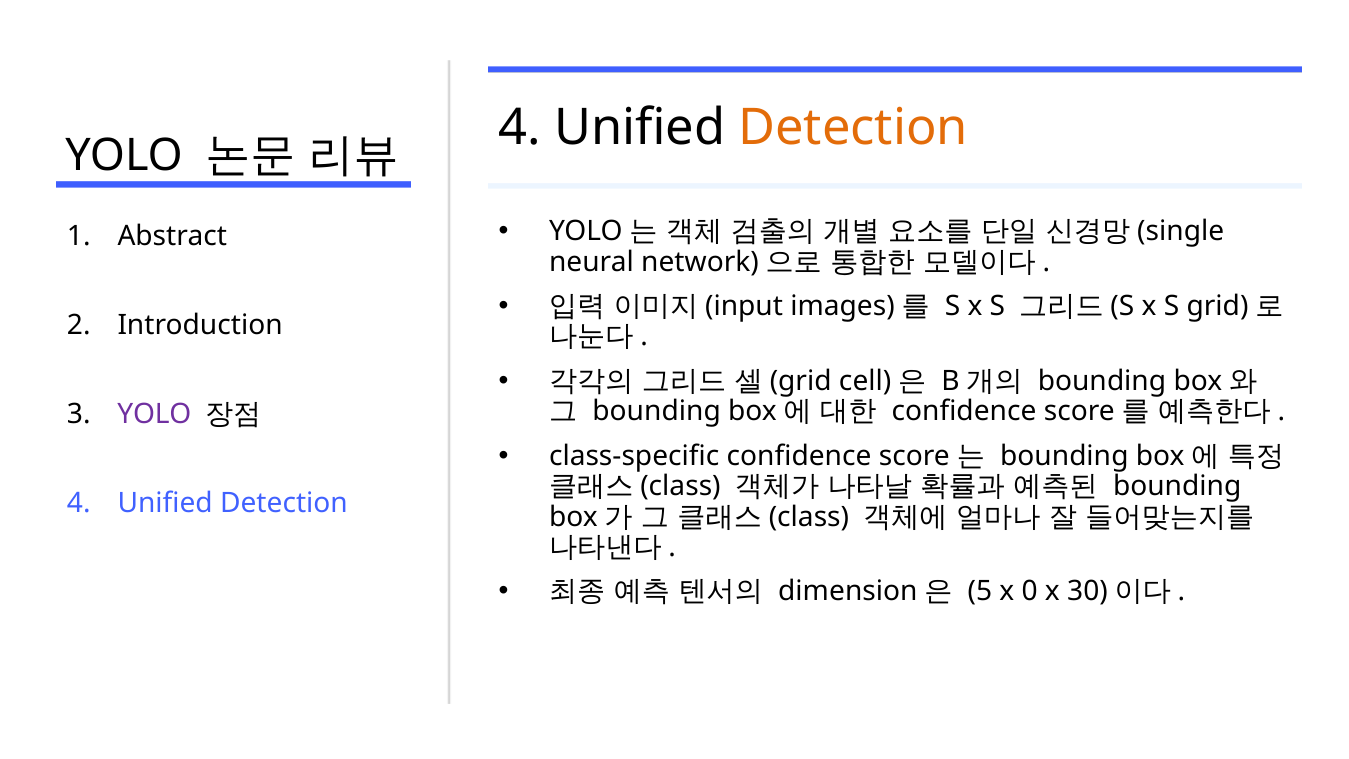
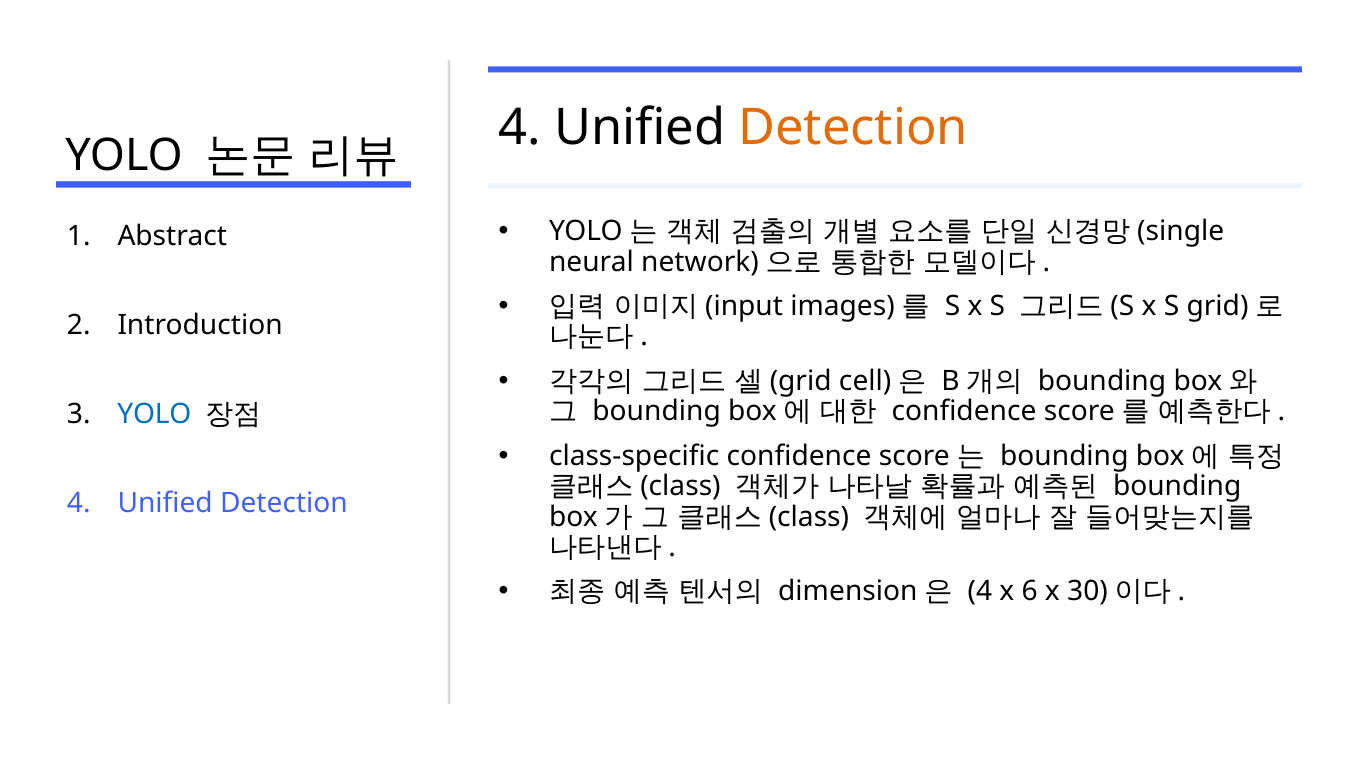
YOLO at (154, 414) colour: purple -> blue
5 at (980, 591): 5 -> 4
0: 0 -> 6
